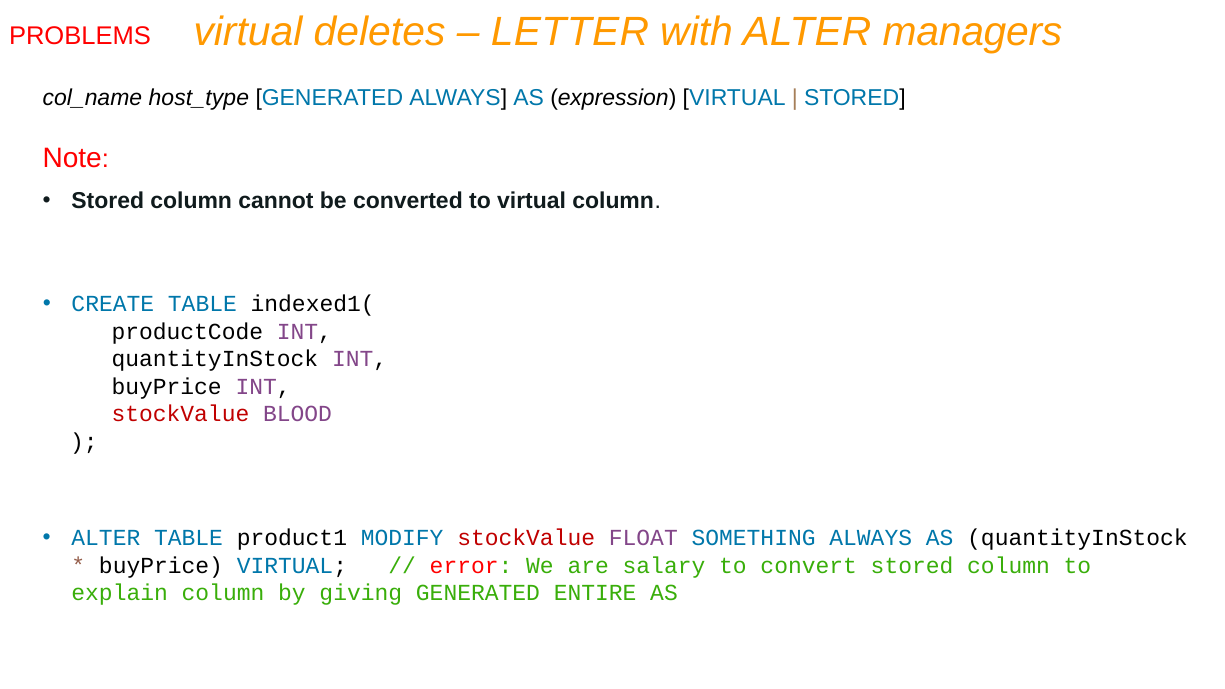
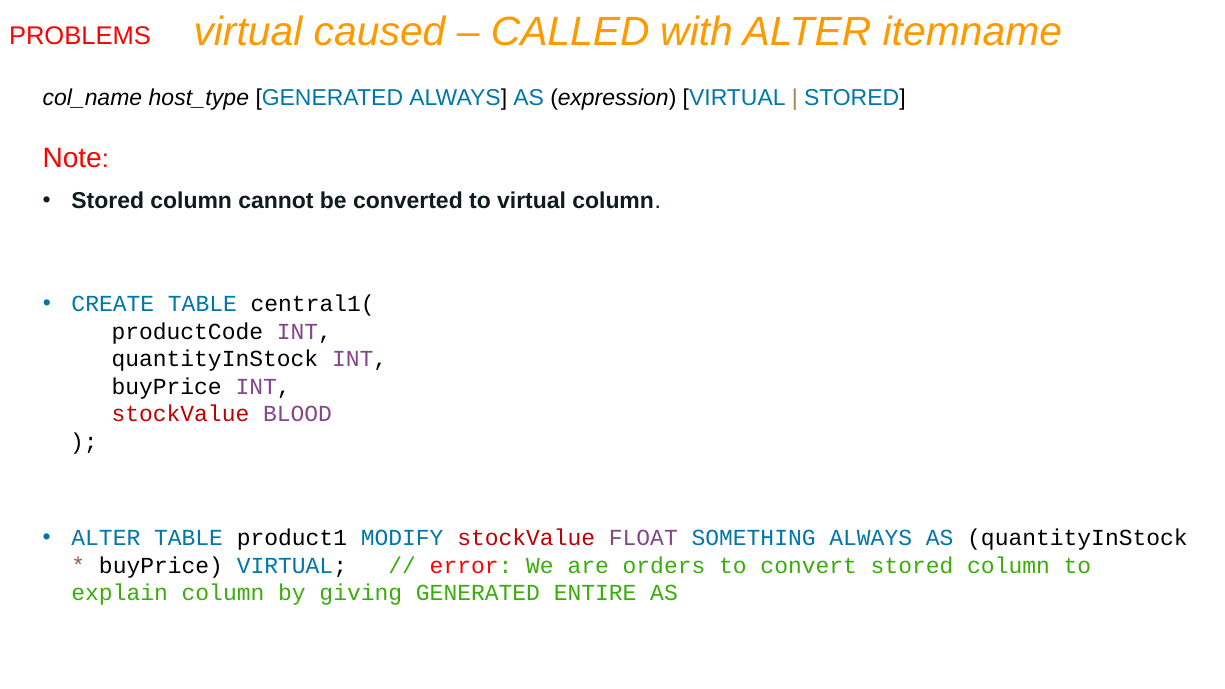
deletes: deletes -> caused
LETTER: LETTER -> CALLED
managers: managers -> itemname
indexed1(: indexed1( -> central1(
salary: salary -> orders
